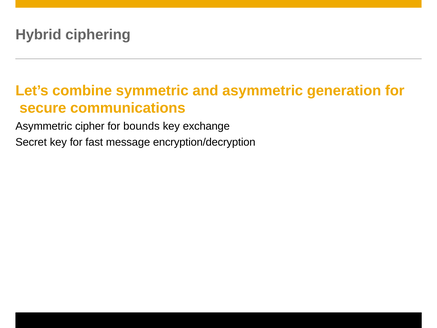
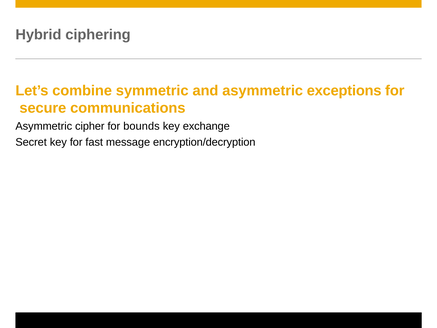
generation: generation -> exceptions
